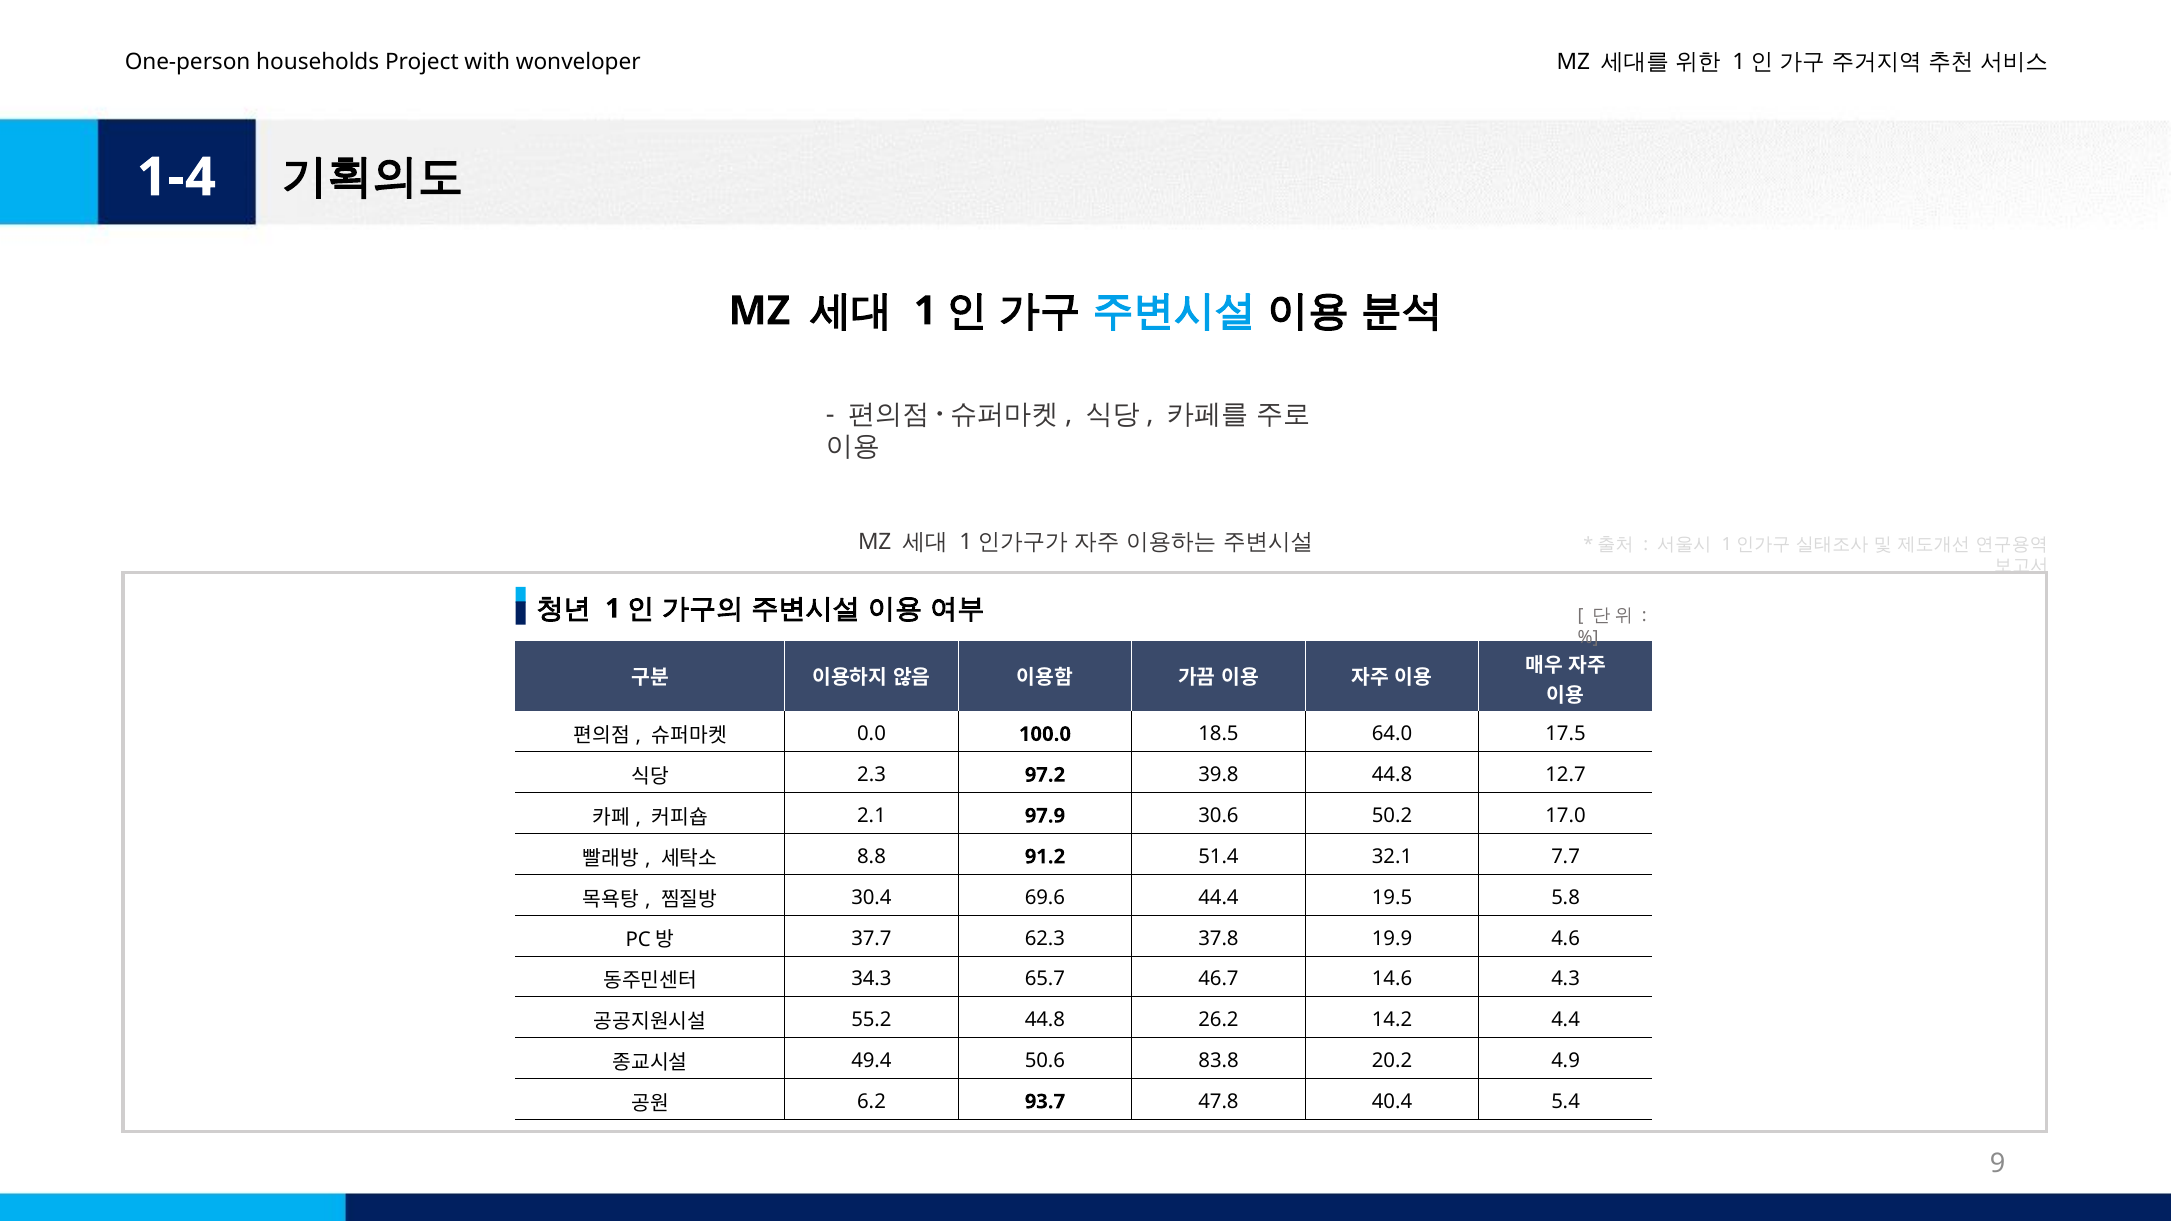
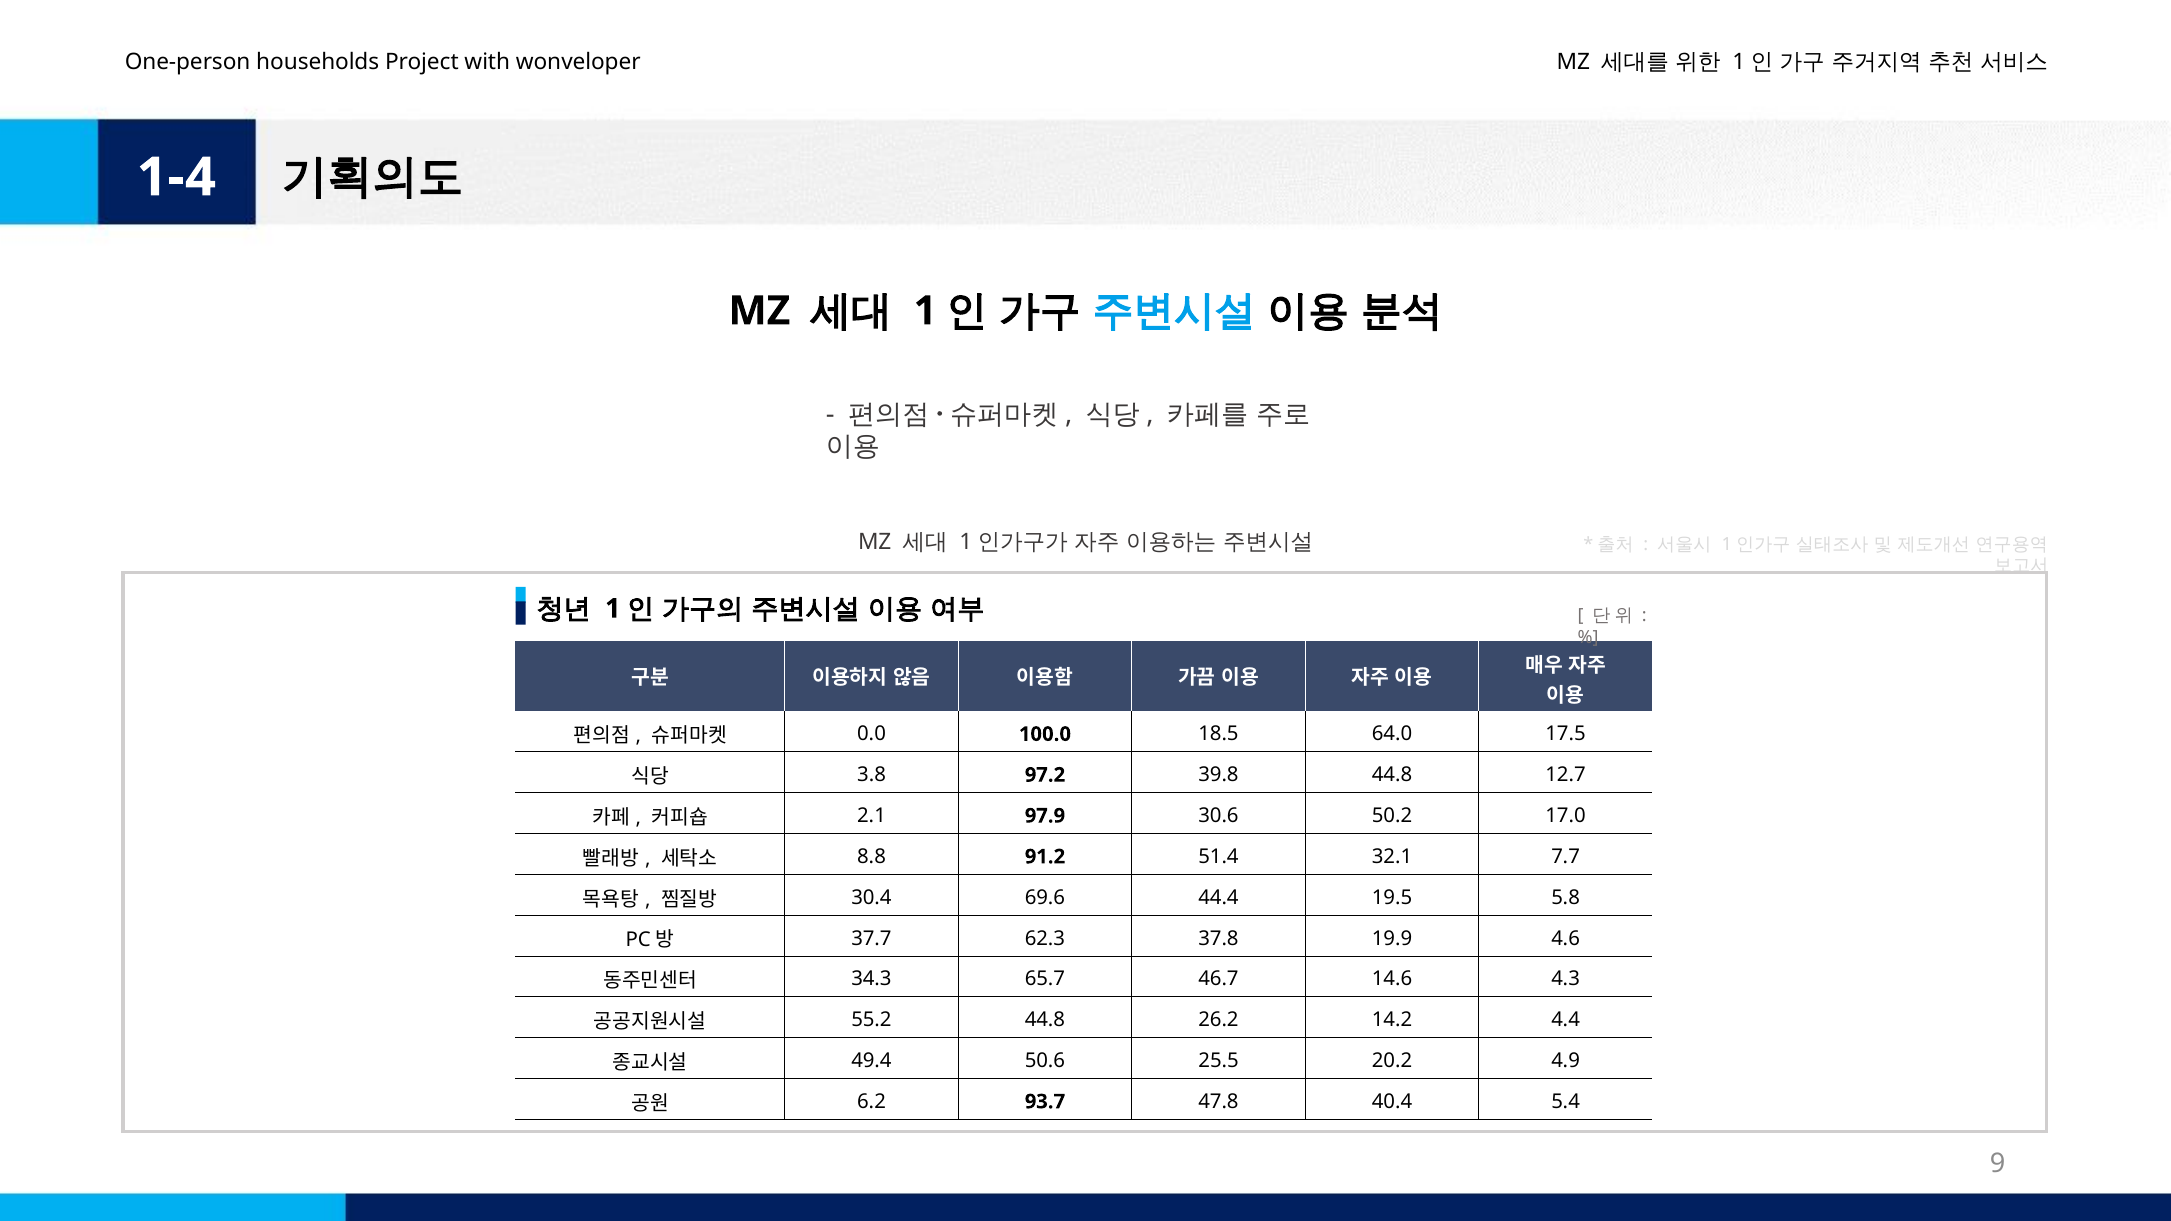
2.3: 2.3 -> 3.8
83.8: 83.8 -> 25.5
